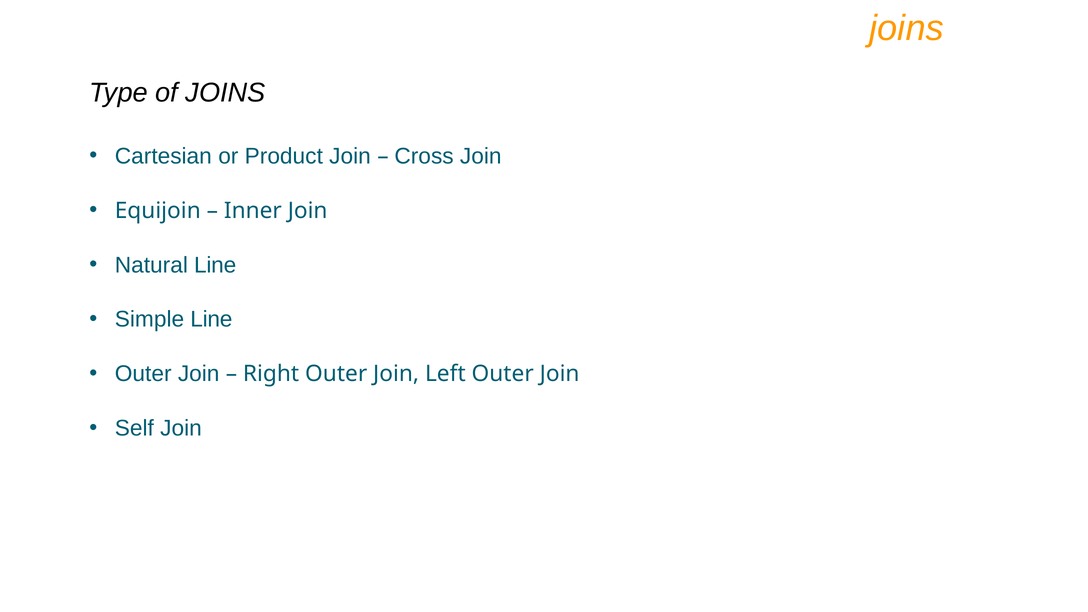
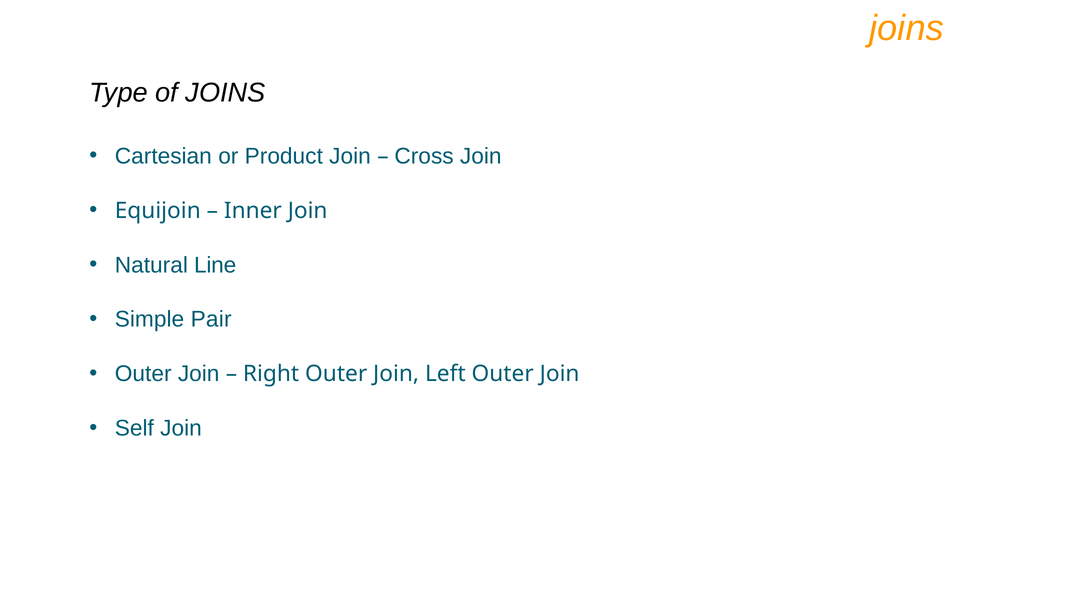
Simple Line: Line -> Pair
